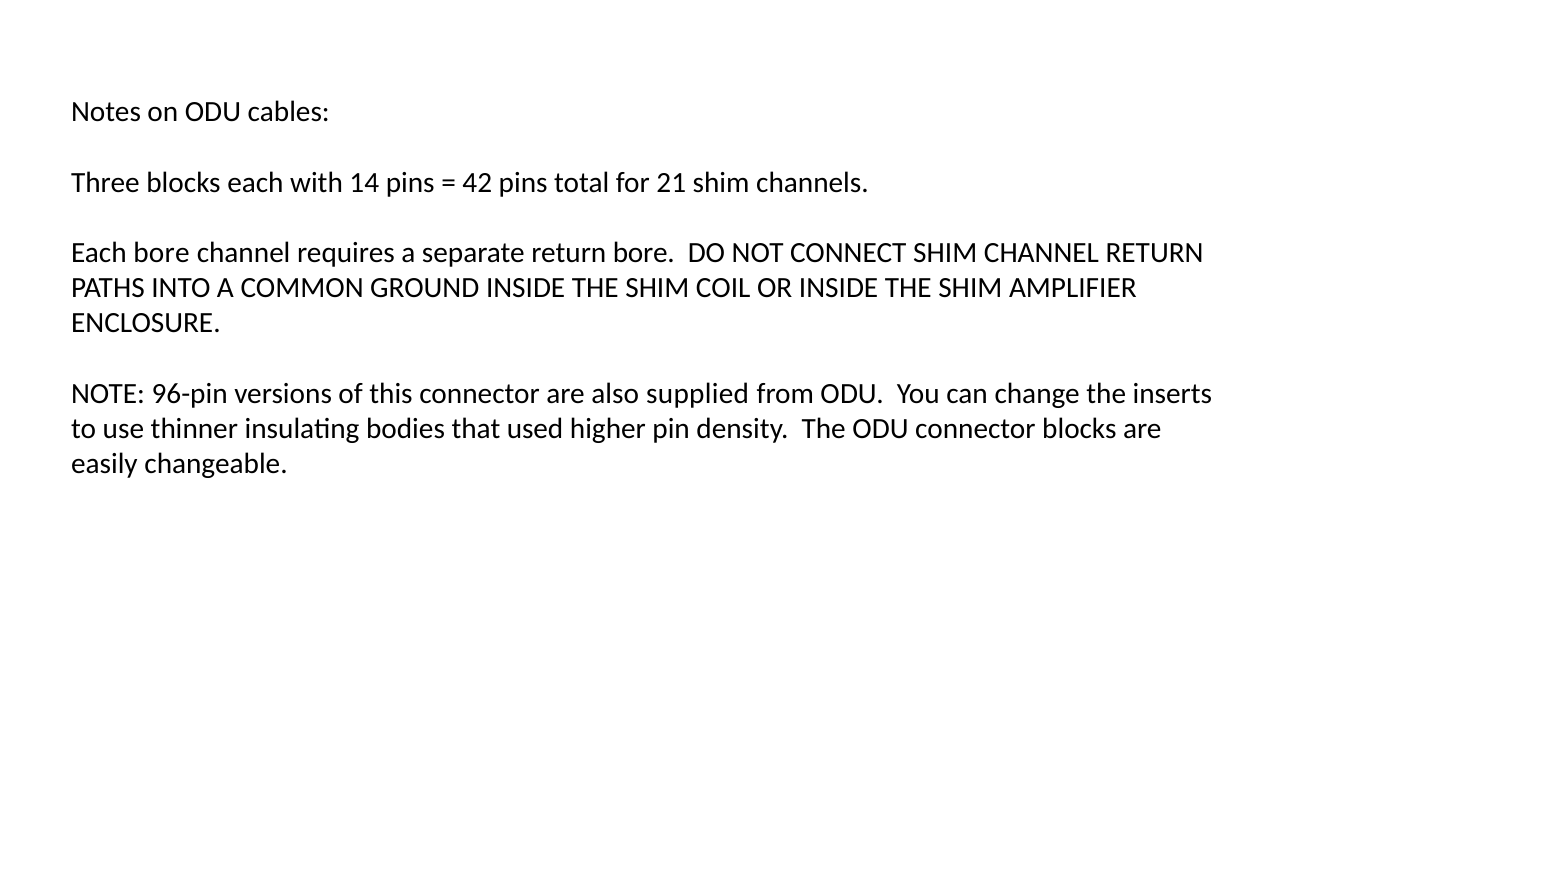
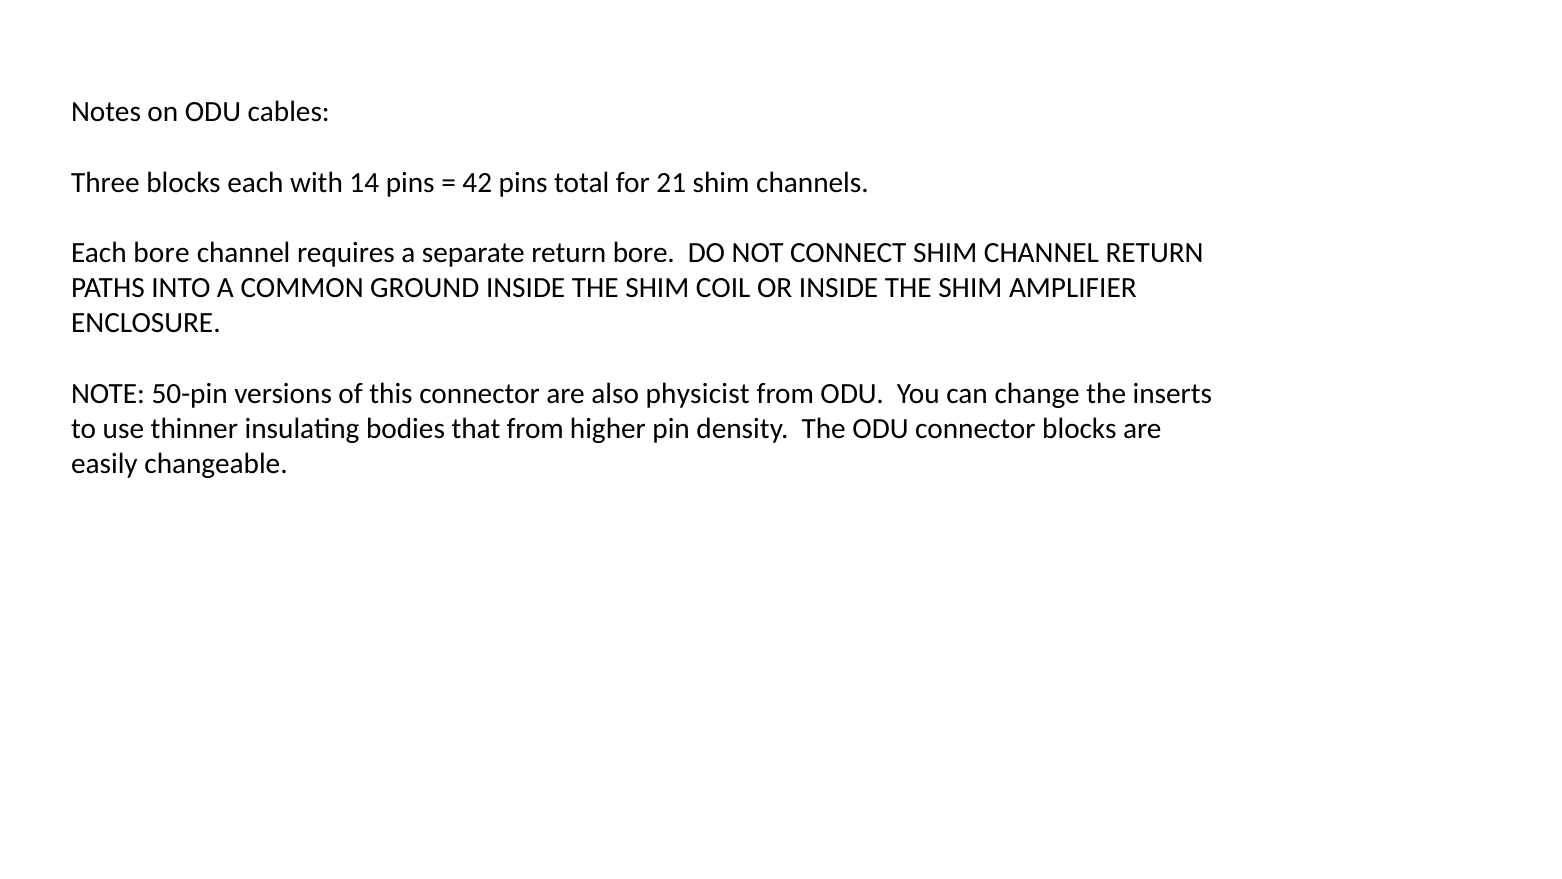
96-pin: 96-pin -> 50-pin
supplied: supplied -> physicist
that used: used -> from
